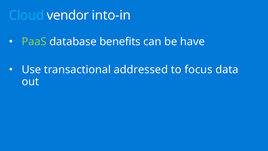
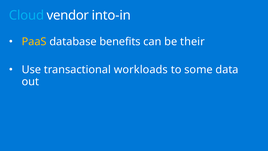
PaaS colour: light green -> yellow
have: have -> their
addressed: addressed -> workloads
focus: focus -> some
